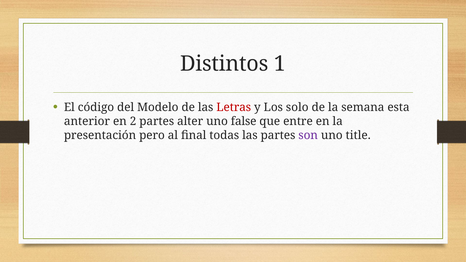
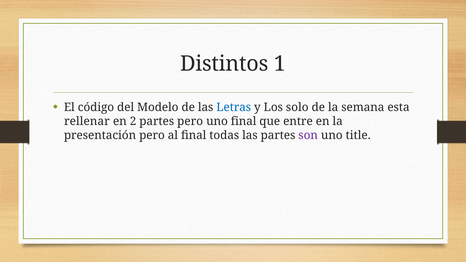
Letras colour: red -> blue
anterior: anterior -> rellenar
partes alter: alter -> pero
uno false: false -> final
